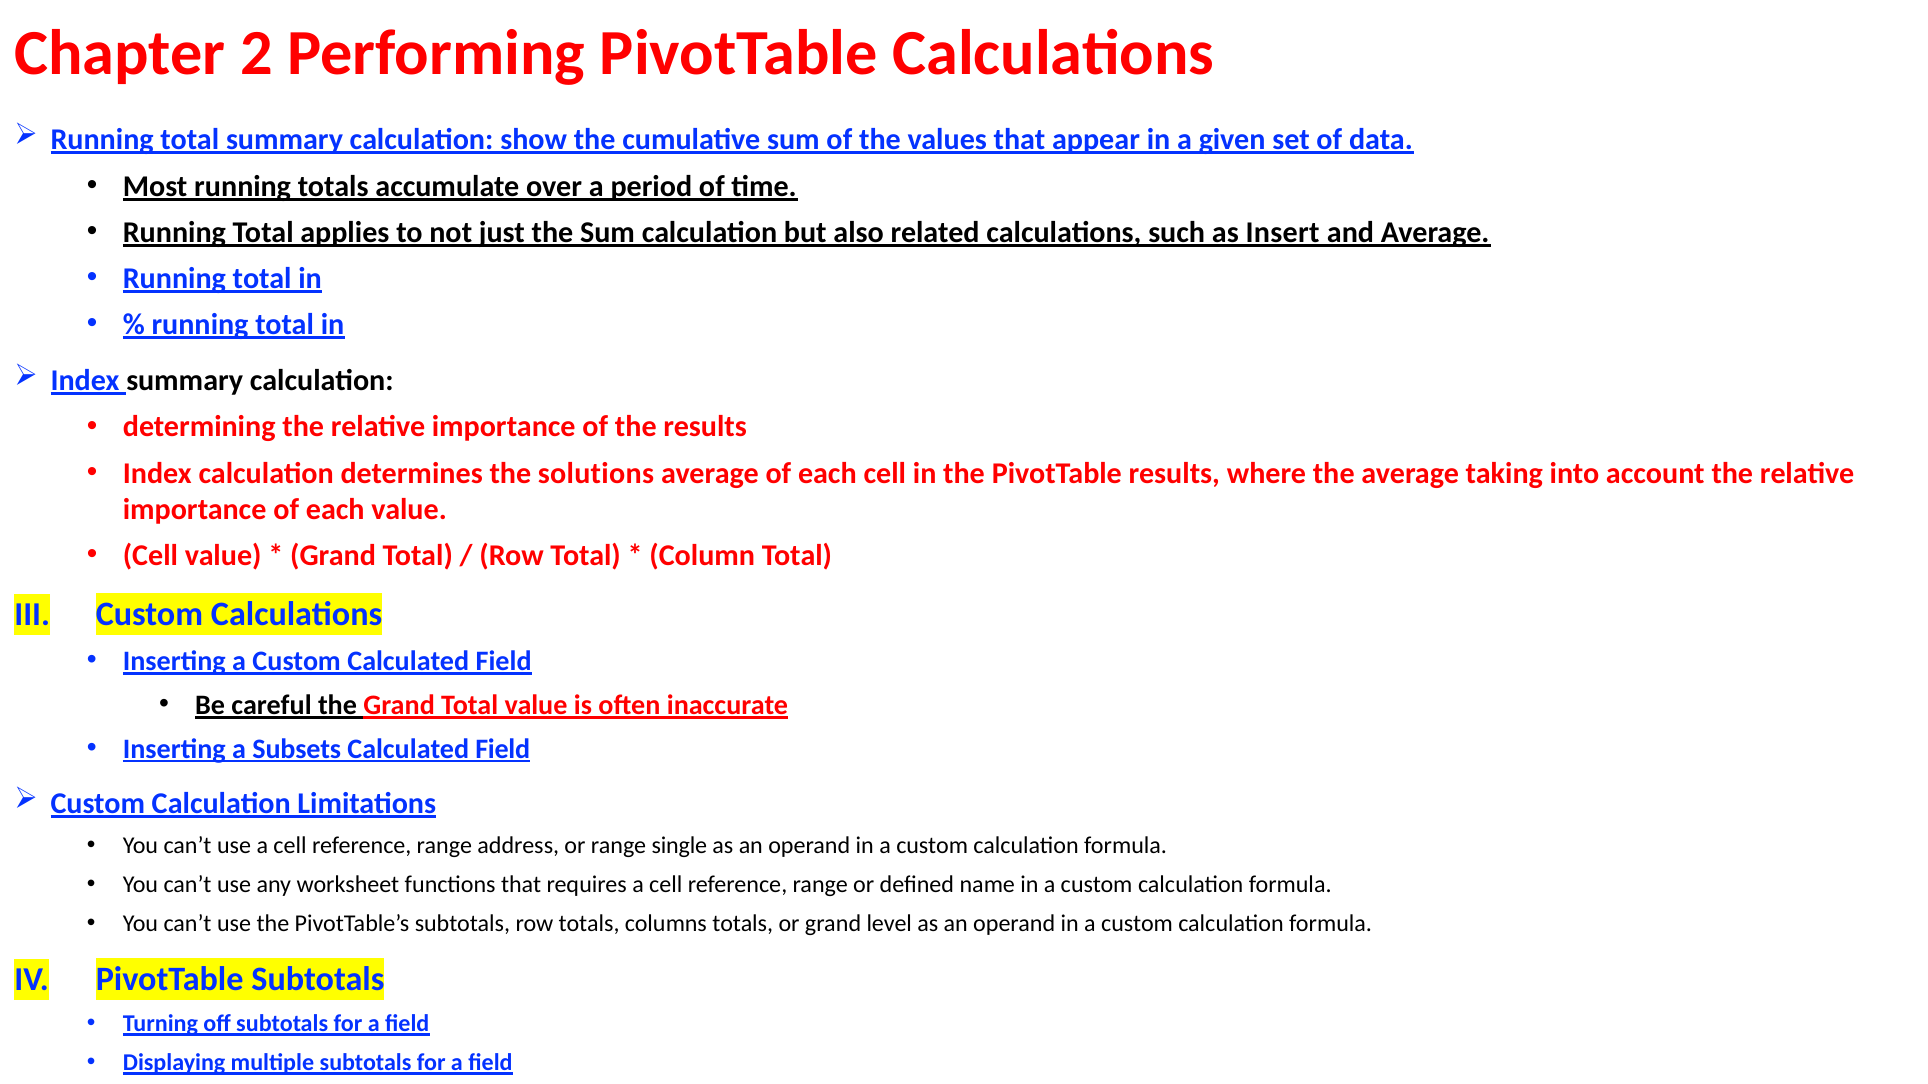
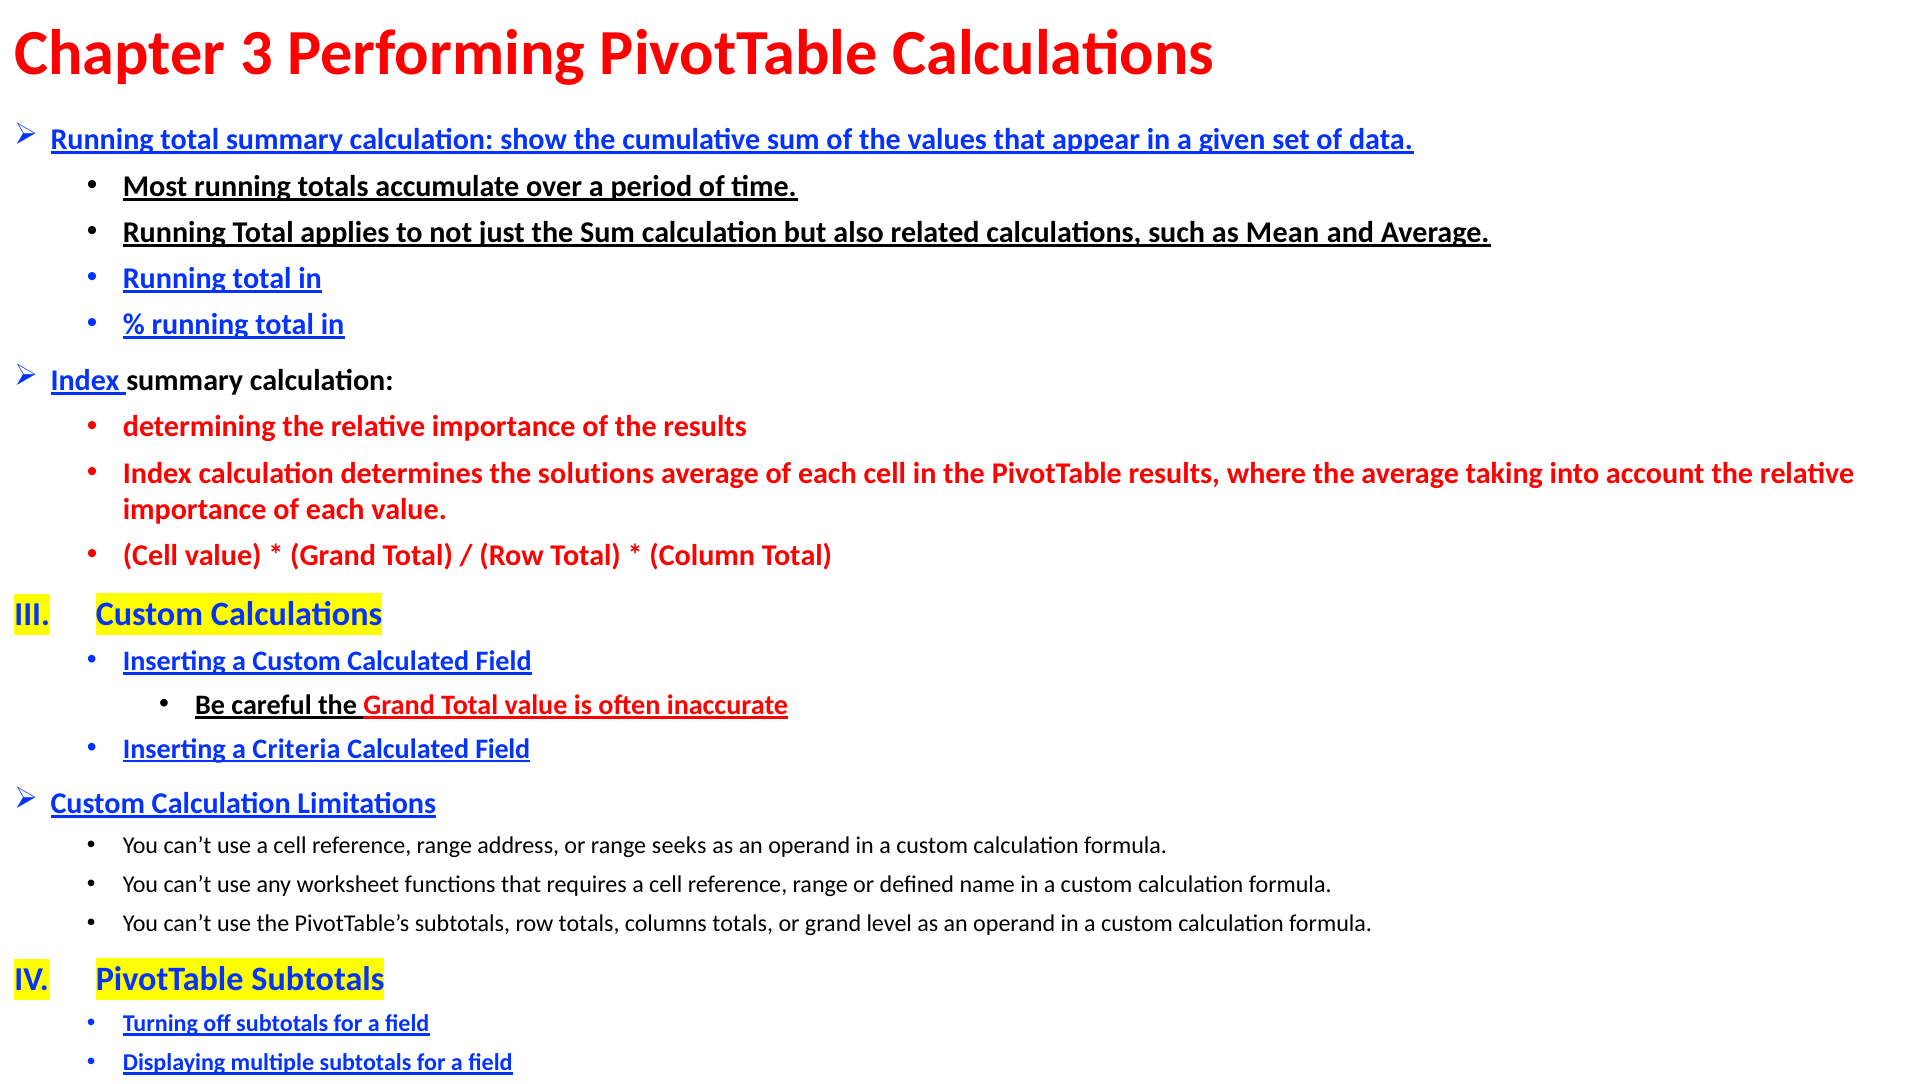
2: 2 -> 3
Insert: Insert -> Mean
Subsets: Subsets -> Criteria
single: single -> seeks
